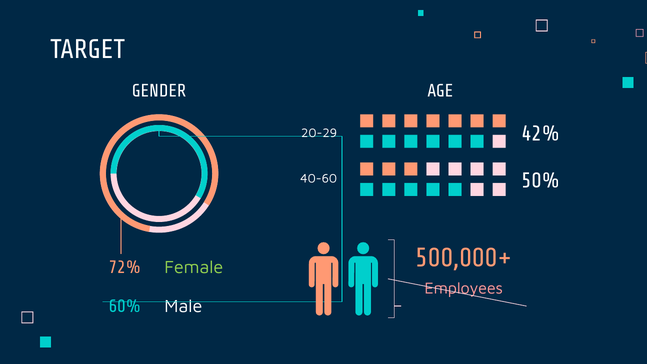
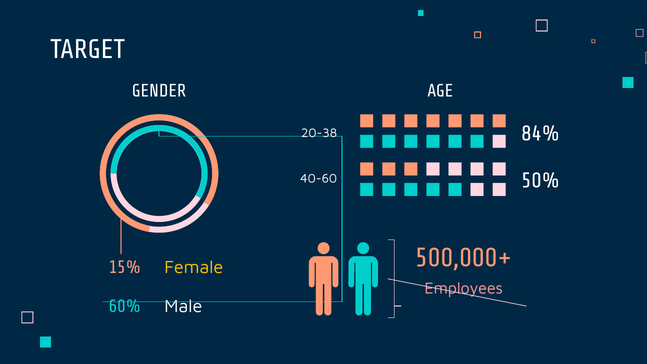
42%: 42% -> 84%
20-29: 20-29 -> 20-38
Female colour: light green -> yellow
72%: 72% -> 15%
